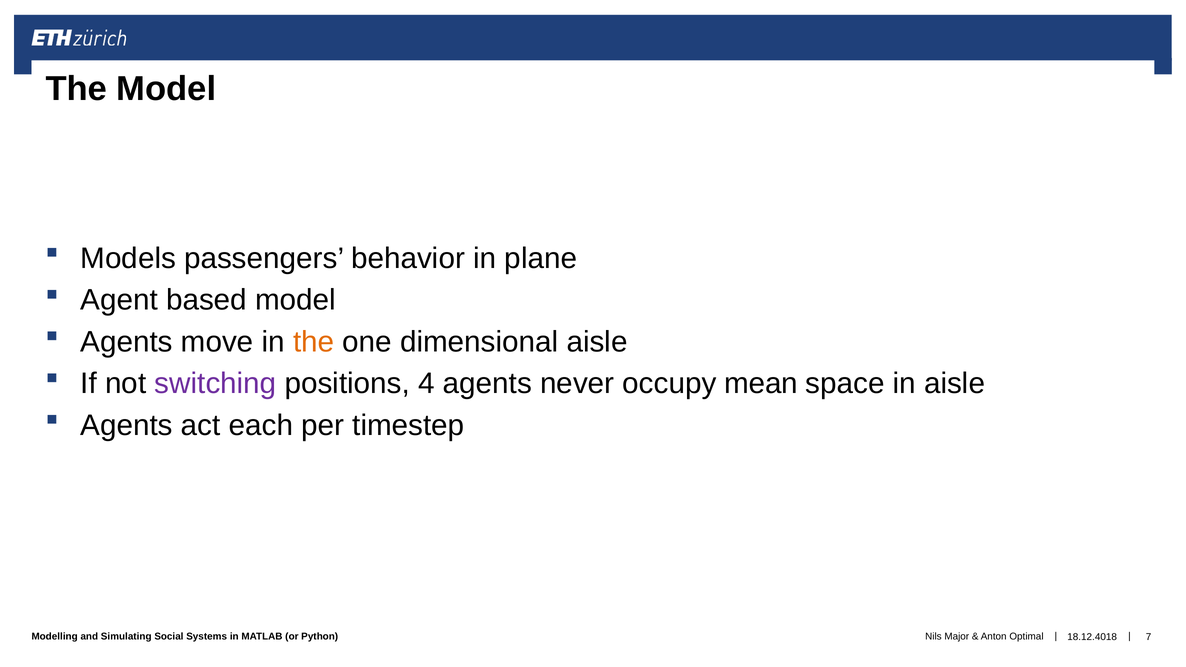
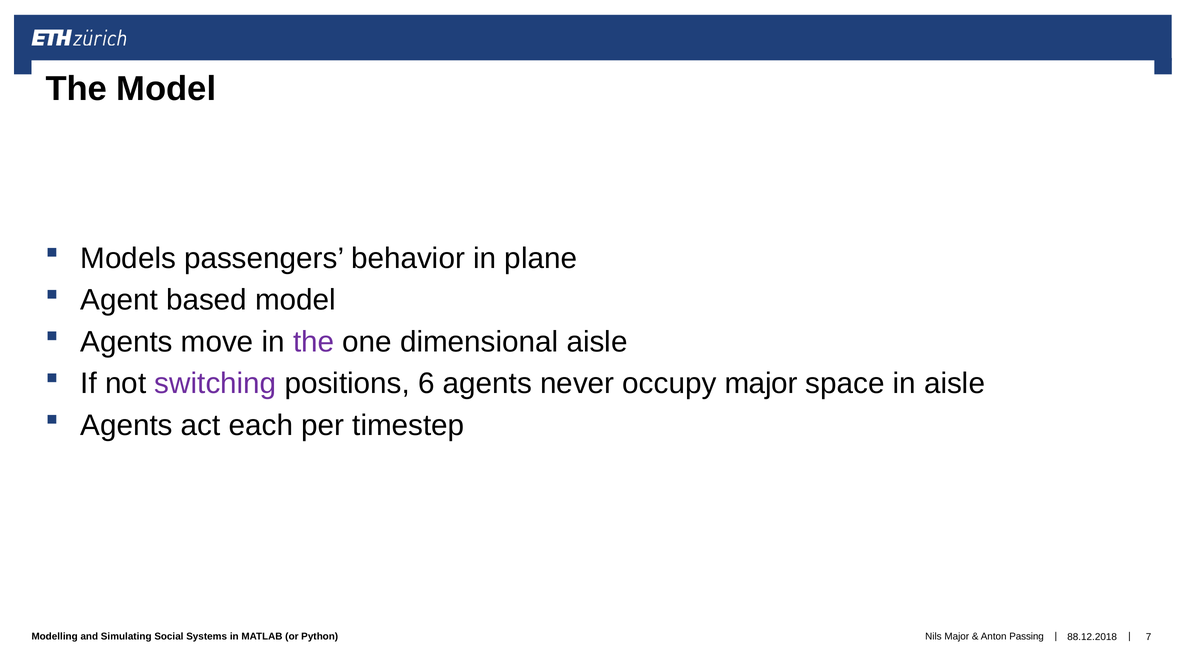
the at (314, 342) colour: orange -> purple
4: 4 -> 6
occupy mean: mean -> major
Optimal: Optimal -> Passing
18.12.4018: 18.12.4018 -> 88.12.2018
